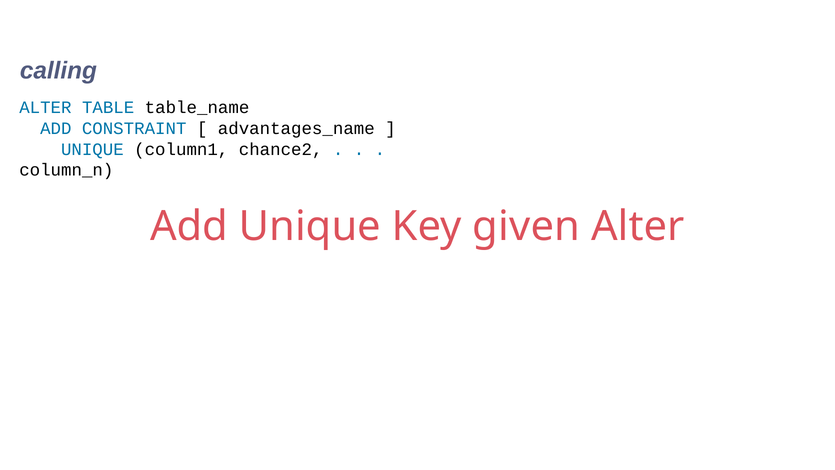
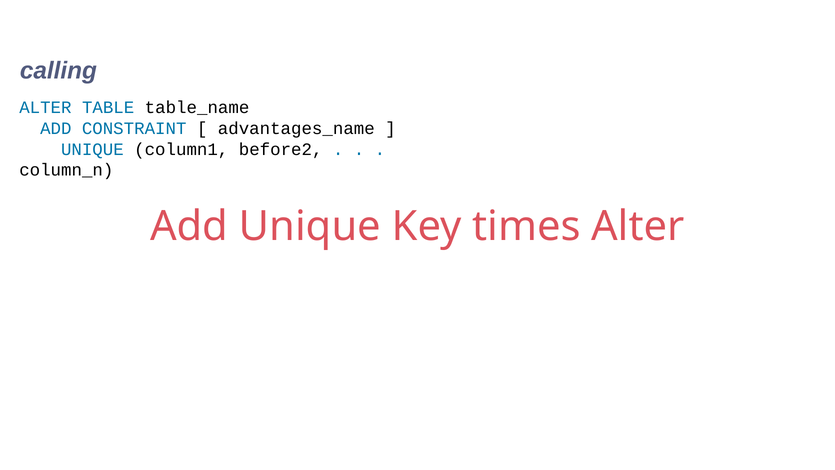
chance2: chance2 -> before2
given: given -> times
